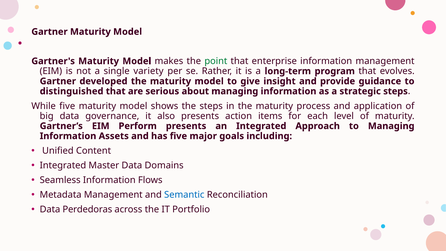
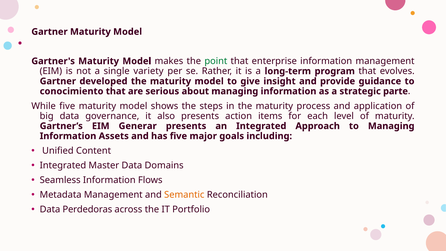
distinguished: distinguished -> conocimiento
strategic steps: steps -> parte
Perform: Perform -> Generar
Semantic colour: blue -> orange
